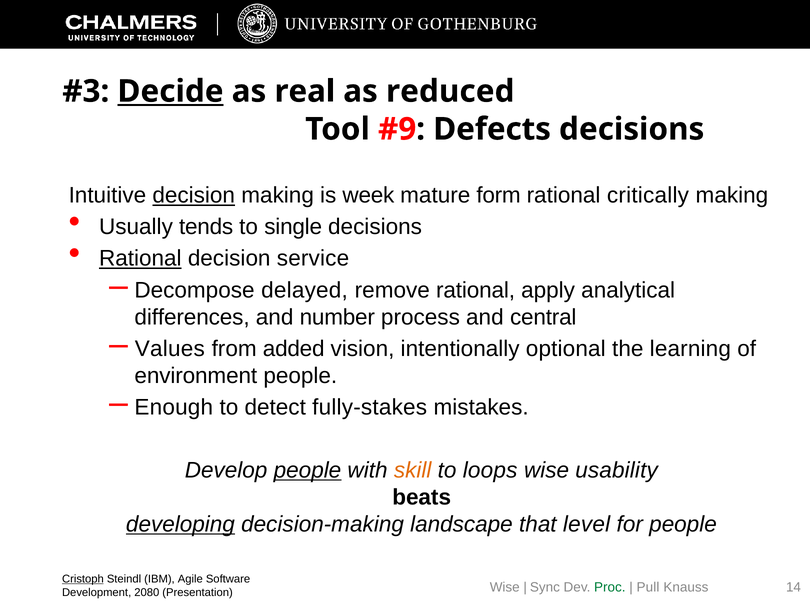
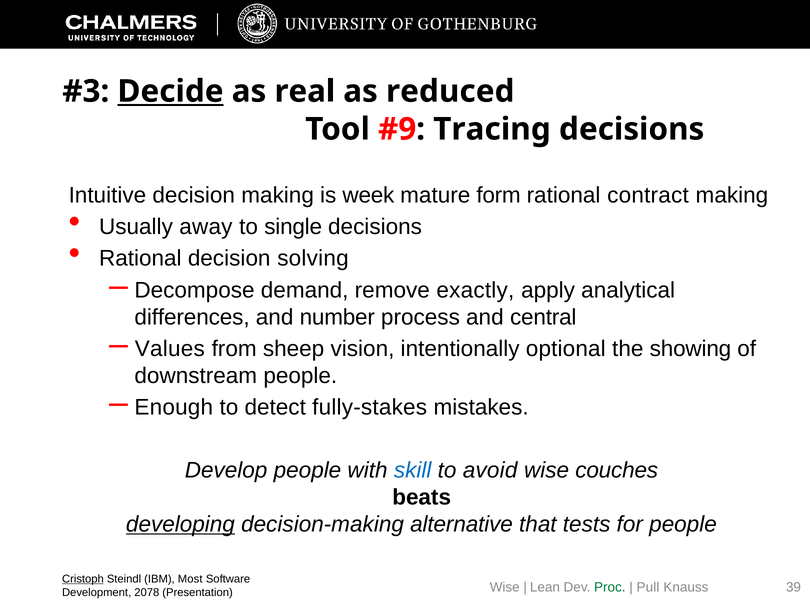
Defects: Defects -> Tracing
decision at (194, 195) underline: present -> none
critically: critically -> contract
tends: tends -> away
Rational at (140, 258) underline: present -> none
service: service -> solving
delayed: delayed -> demand
remove rational: rational -> exactly
added: added -> sheep
learning: learning -> showing
environment: environment -> downstream
people at (307, 470) underline: present -> none
skill colour: orange -> blue
loops: loops -> avoid
usability: usability -> couches
landscape: landscape -> alternative
level: level -> tests
Agile: Agile -> Most
2080: 2080 -> 2078
Sync: Sync -> Lean
14: 14 -> 39
